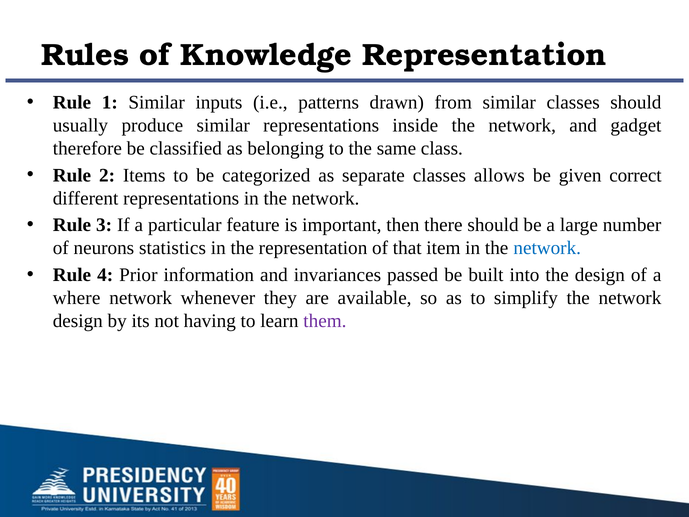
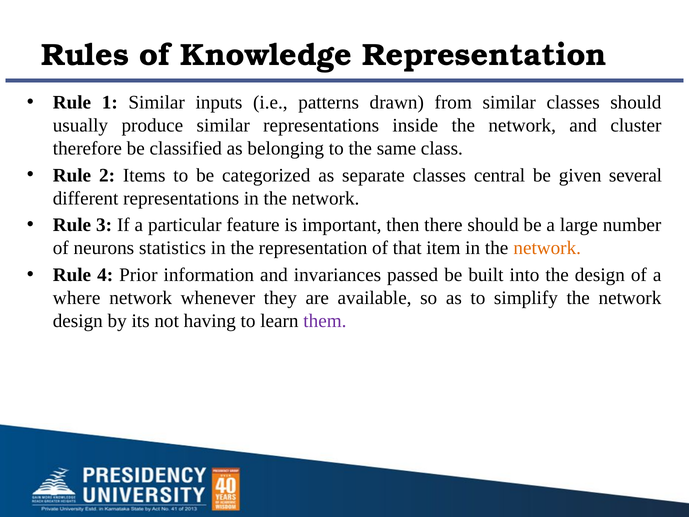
gadget: gadget -> cluster
allows: allows -> central
correct: correct -> several
network at (547, 248) colour: blue -> orange
